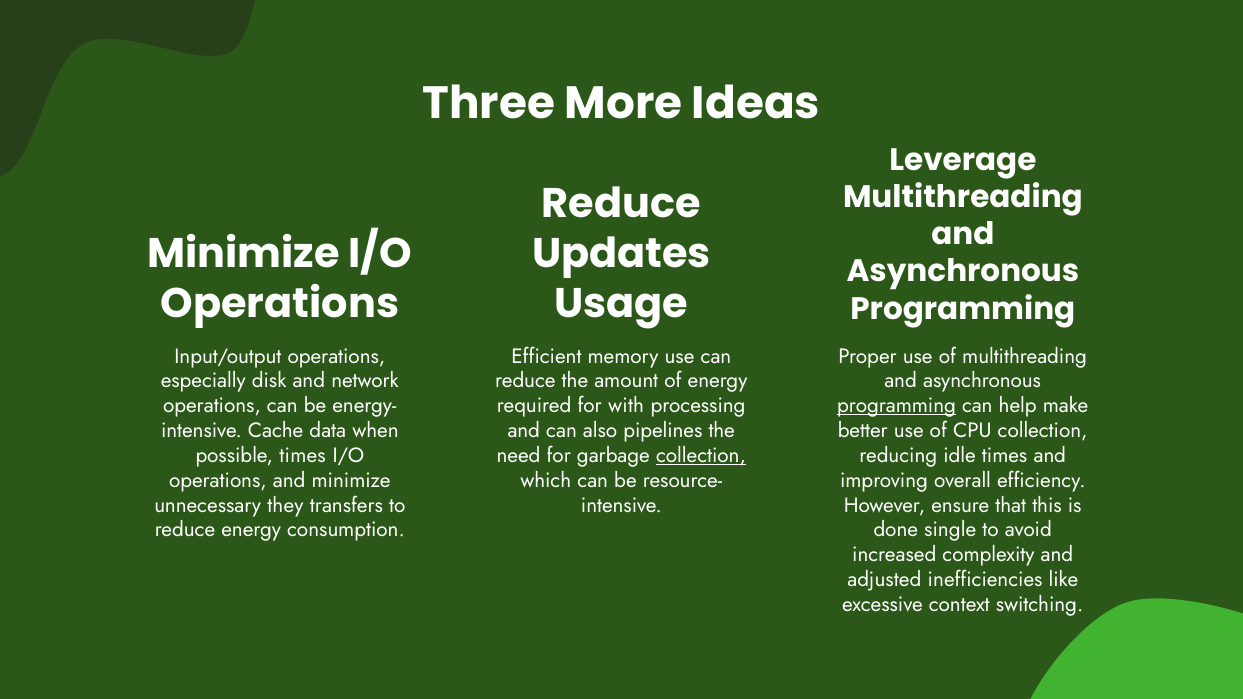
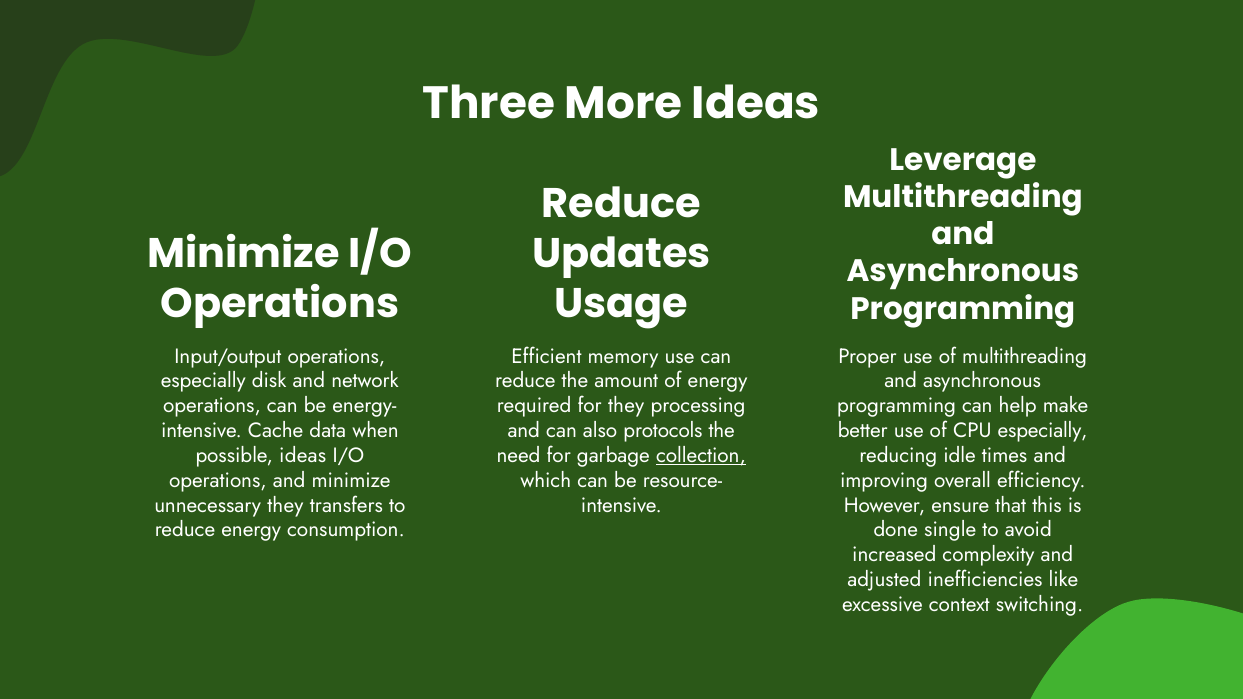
for with: with -> they
programming at (897, 406) underline: present -> none
pipelines: pipelines -> protocols
CPU collection: collection -> especially
possible times: times -> ideas
